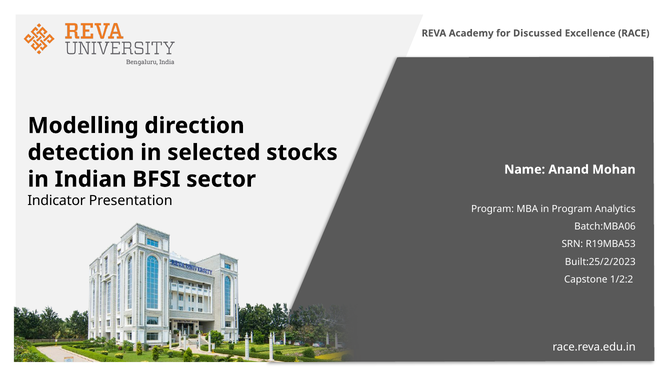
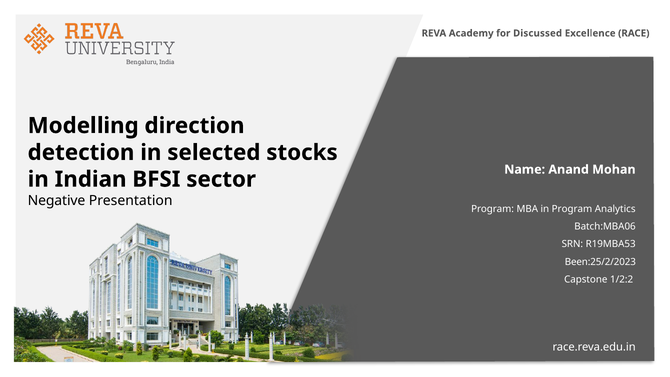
Indicator: Indicator -> Negative
Built:25/2/2023: Built:25/2/2023 -> Been:25/2/2023
